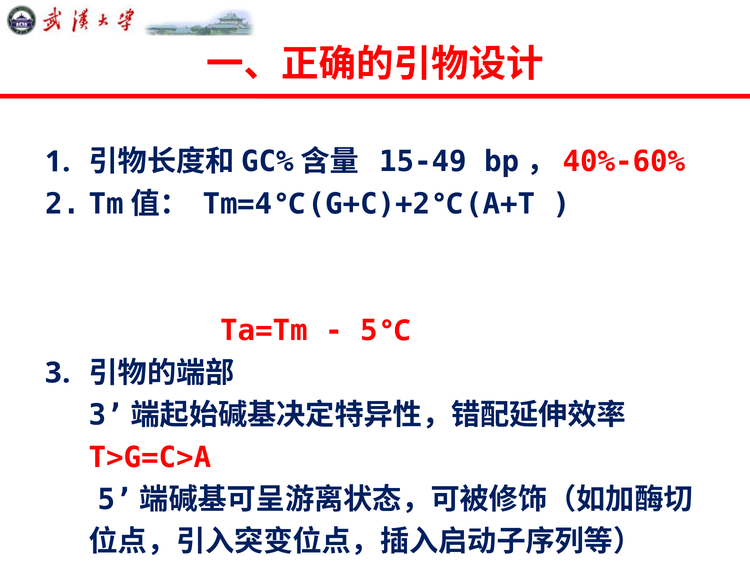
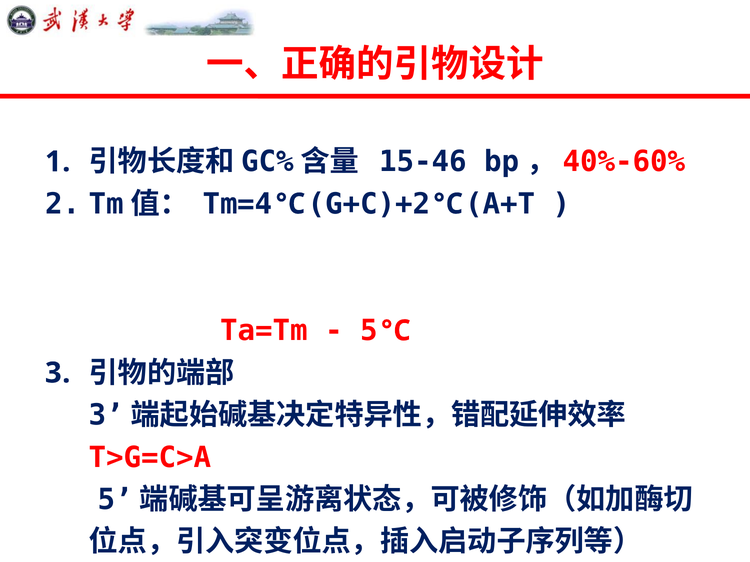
15-49: 15-49 -> 15-46
